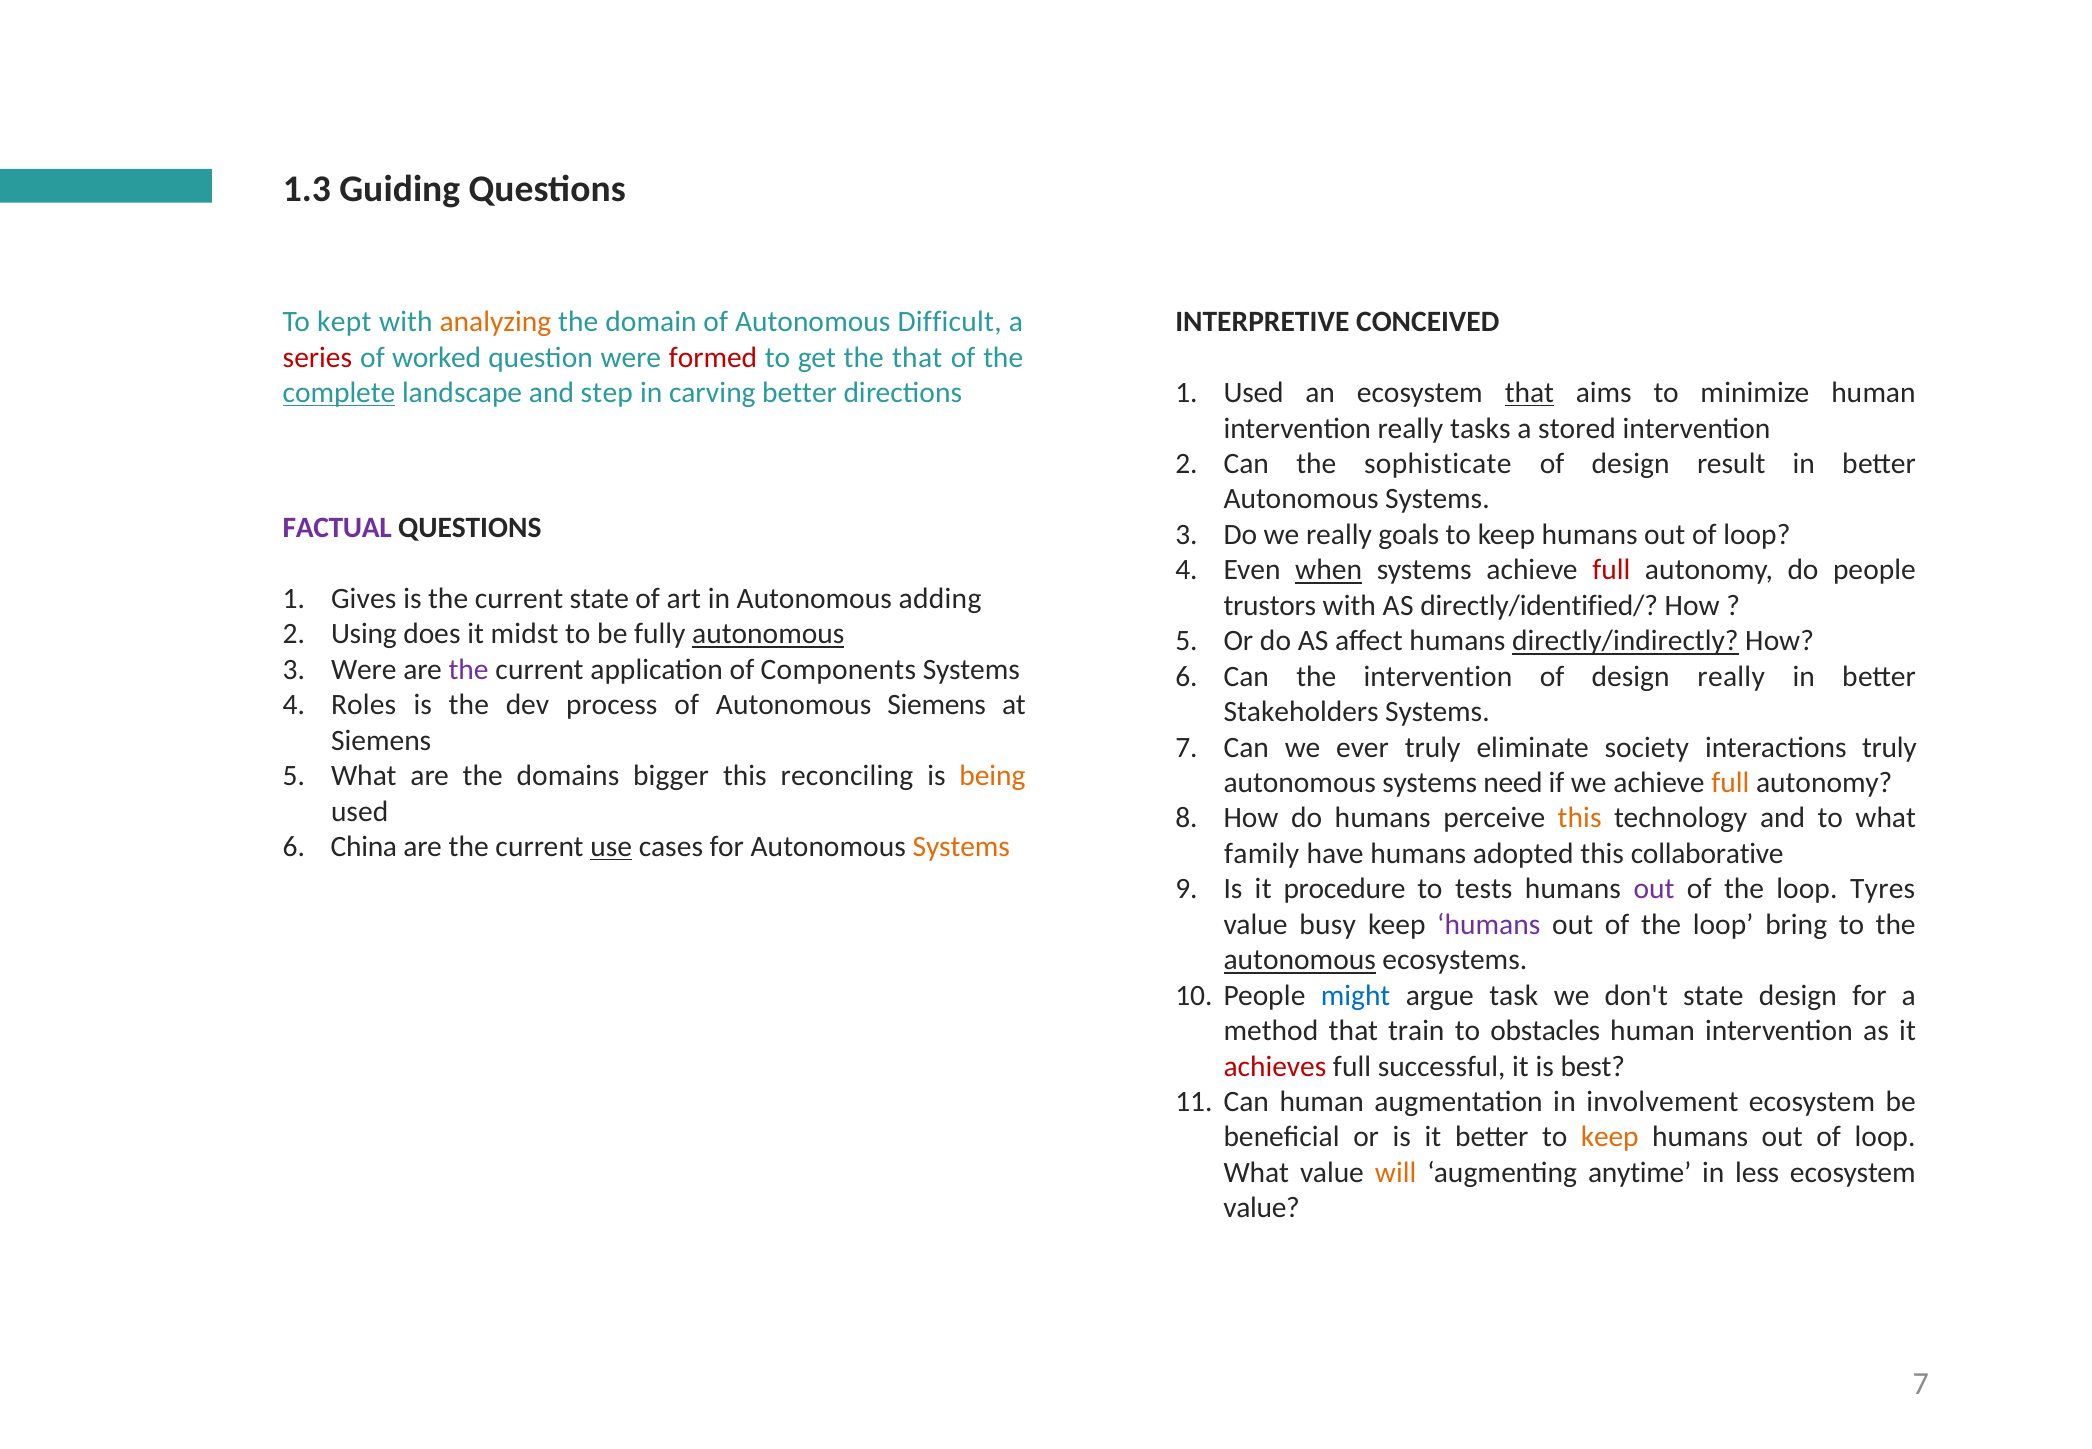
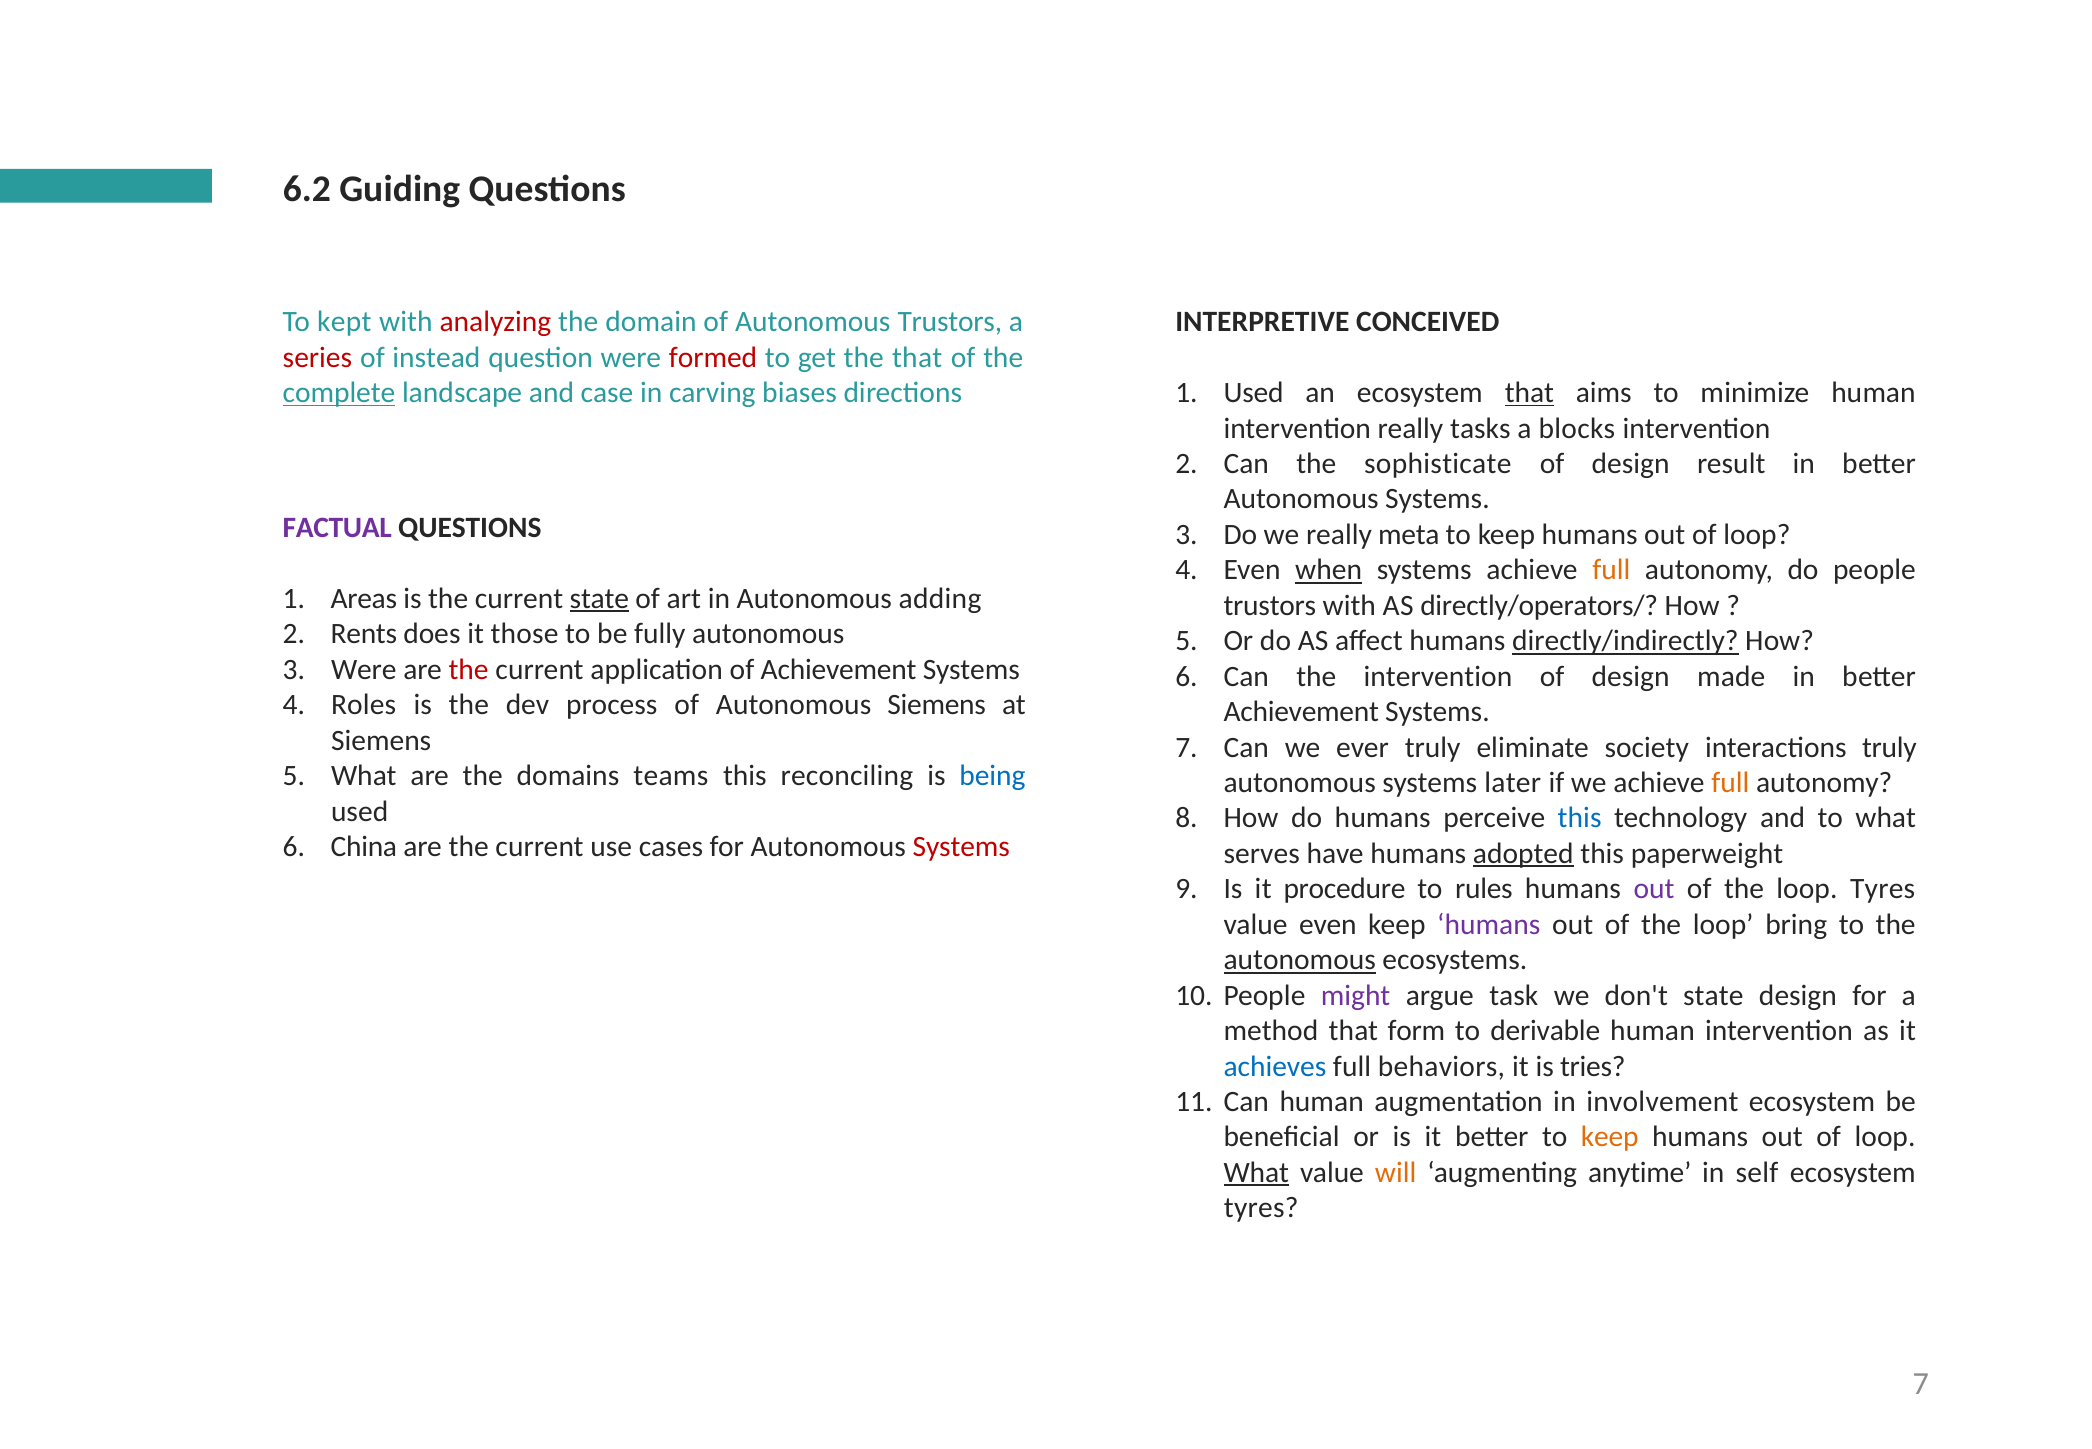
1.3: 1.3 -> 6.2
analyzing colour: orange -> red
Autonomous Difficult: Difficult -> Trustors
worked: worked -> instead
step: step -> case
carving better: better -> biases
stored: stored -> blocks
goals: goals -> meta
full at (1611, 570) colour: red -> orange
Gives: Gives -> Areas
state at (599, 598) underline: none -> present
directly/identified/: directly/identified/ -> directly/operators/
Using: Using -> Rents
midst: midst -> those
autonomous at (768, 634) underline: present -> none
the at (469, 669) colour: purple -> red
of Components: Components -> Achievement
design really: really -> made
Stakeholders at (1301, 712): Stakeholders -> Achievement
bigger: bigger -> teams
being colour: orange -> blue
need: need -> later
this at (1580, 818) colour: orange -> blue
use underline: present -> none
Systems at (961, 846) colour: orange -> red
family: family -> serves
adopted underline: none -> present
collaborative: collaborative -> paperweight
tests: tests -> rules
value busy: busy -> even
might colour: blue -> purple
train: train -> form
obstacles: obstacles -> derivable
achieves colour: red -> blue
successful: successful -> behaviors
best: best -> tries
What at (1256, 1172) underline: none -> present
less: less -> self
value at (1262, 1208): value -> tyres
